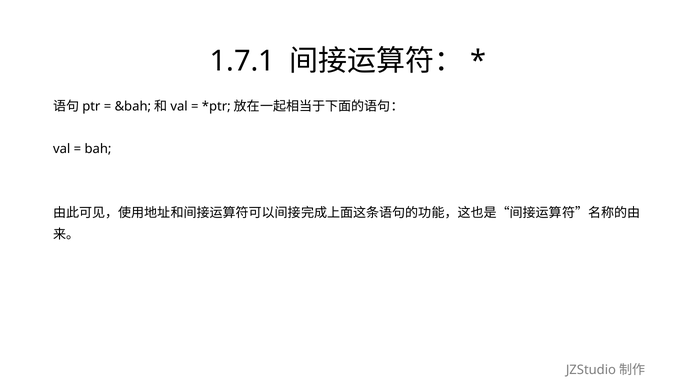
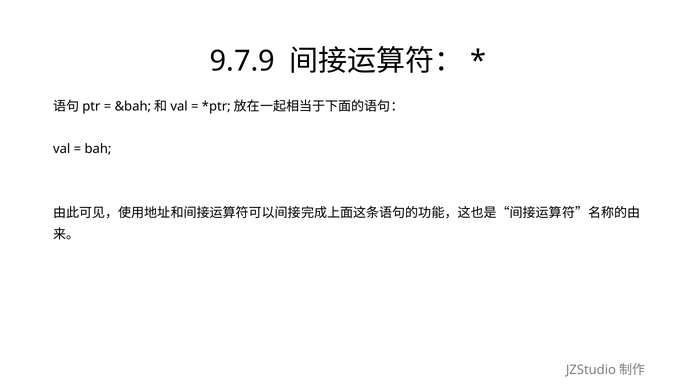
1.7.1: 1.7.1 -> 9.7.9
